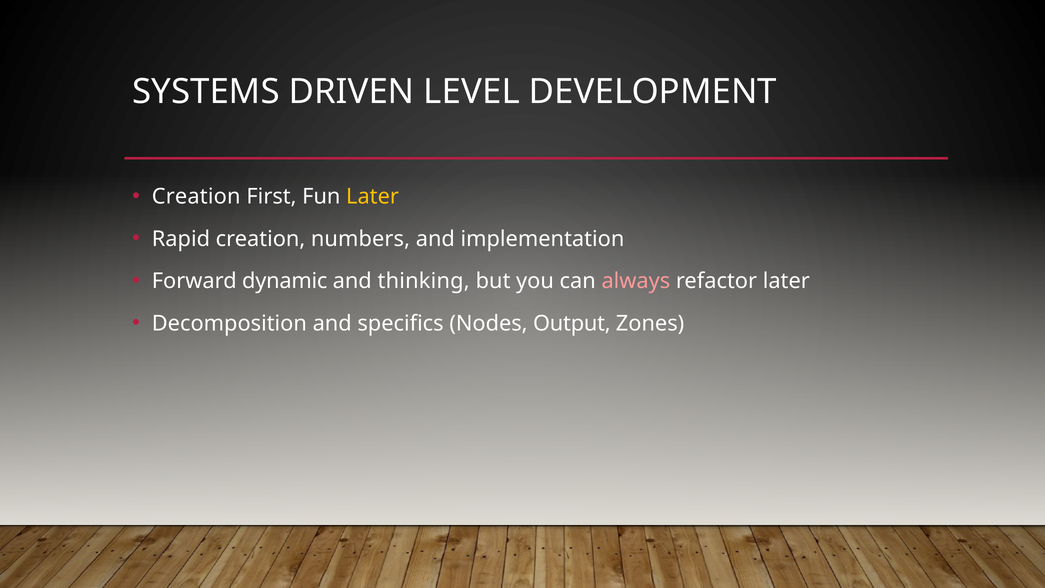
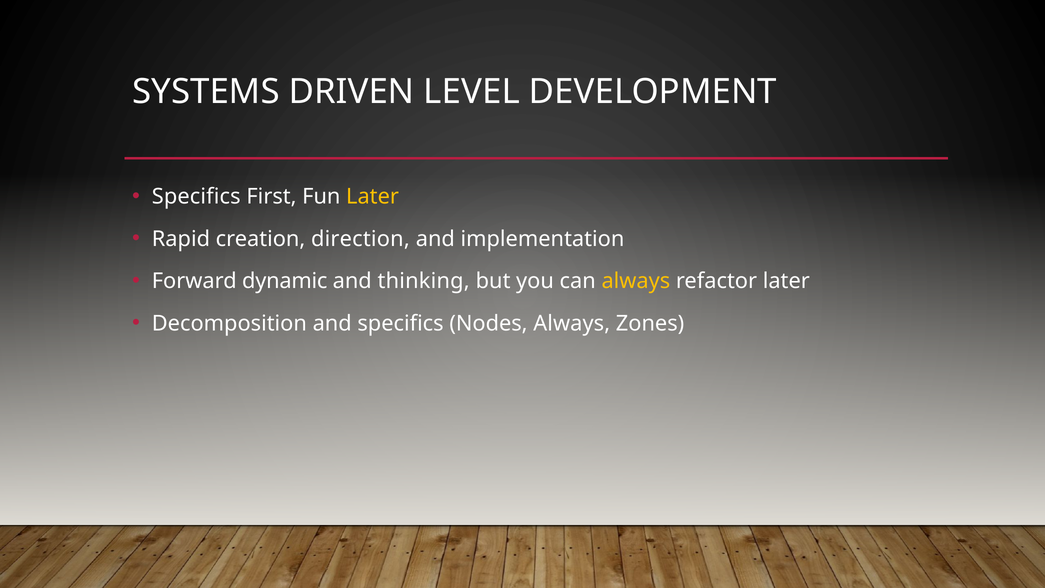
Creation at (196, 197): Creation -> Specifics
numbers: numbers -> direction
always at (636, 281) colour: pink -> yellow
Nodes Output: Output -> Always
